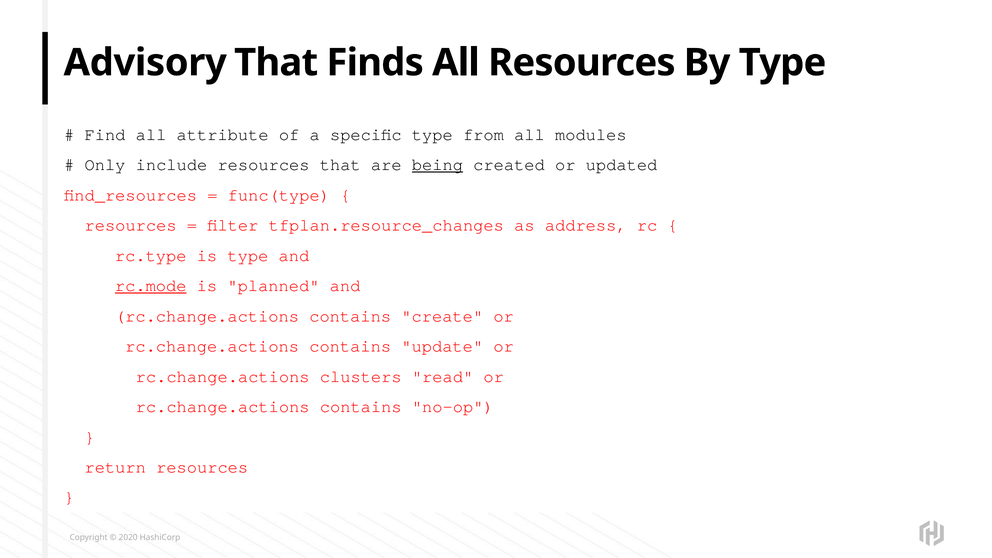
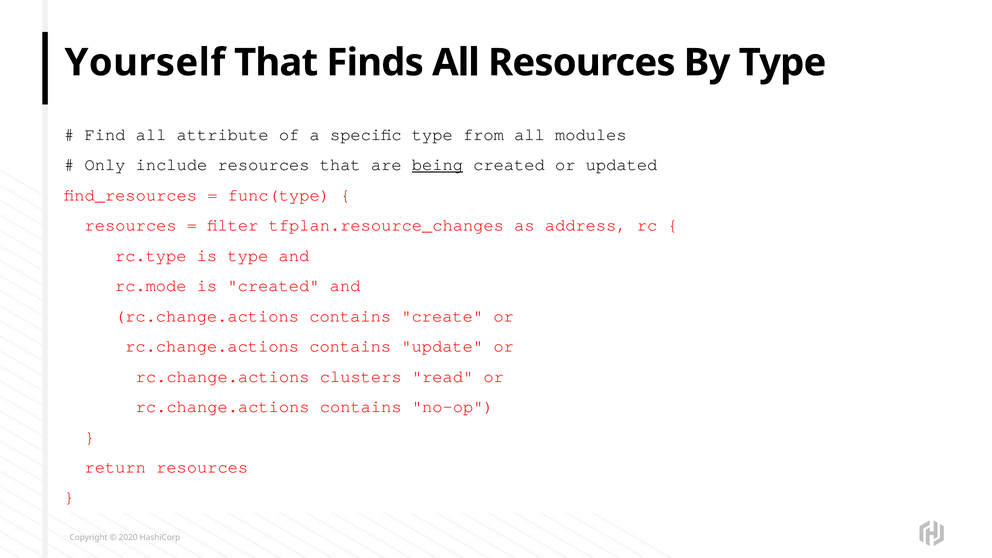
Advisory: Advisory -> Yourself
rc.mode underline: present -> none
is planned: planned -> created
